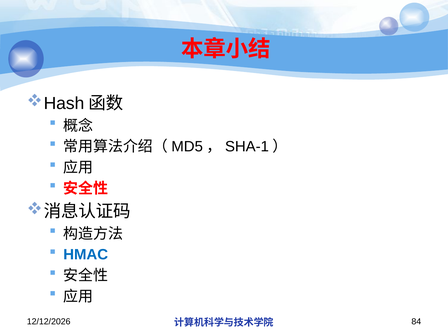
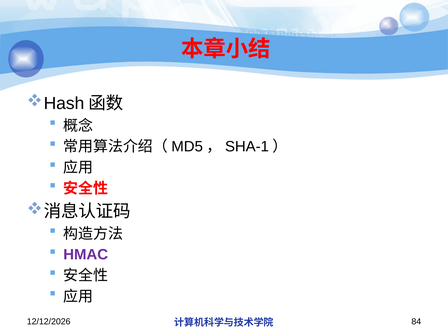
HMAC colour: blue -> purple
